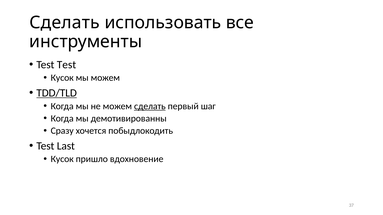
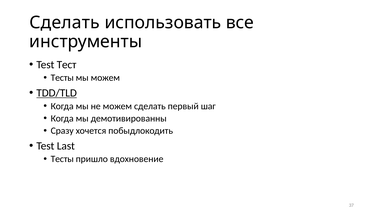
Test Test: Test -> Тест
Кусок at (62, 78): Кусок -> Тесты
сделать at (150, 106) underline: present -> none
Кусок at (62, 159): Кусок -> Тесты
